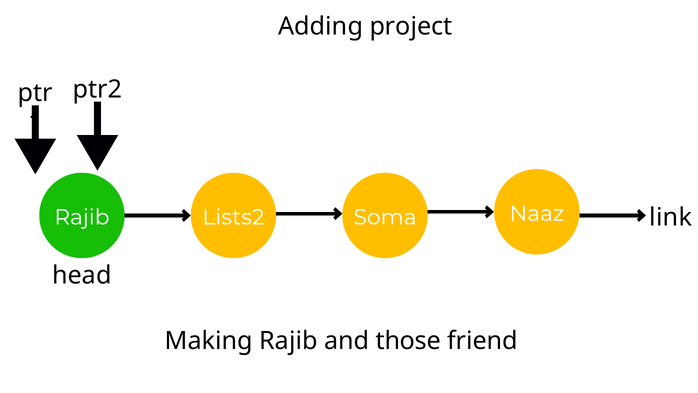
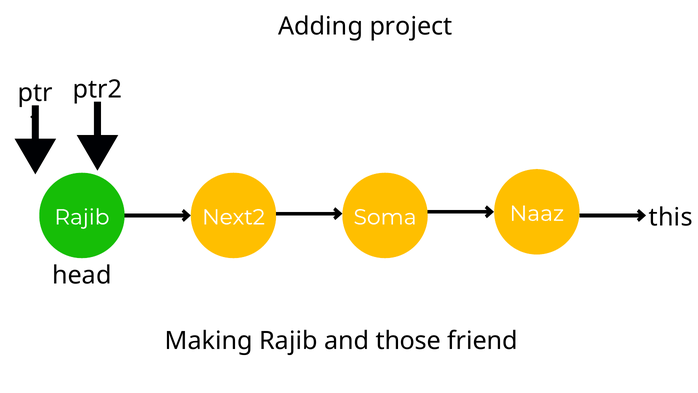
link: link -> this
Lists2: Lists2 -> Next2
